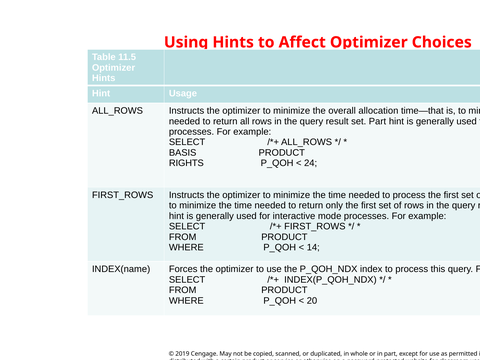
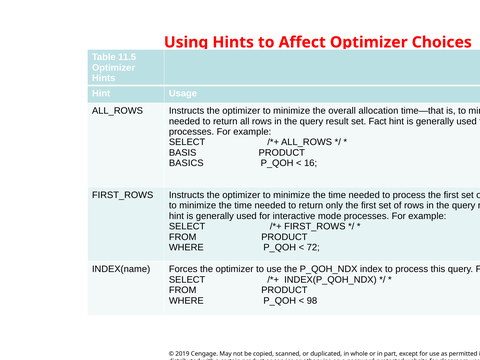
set Part: Part -> Fact
RIGHTS: RIGHTS -> BASICS
24: 24 -> 16
14: 14 -> 72
20: 20 -> 98
